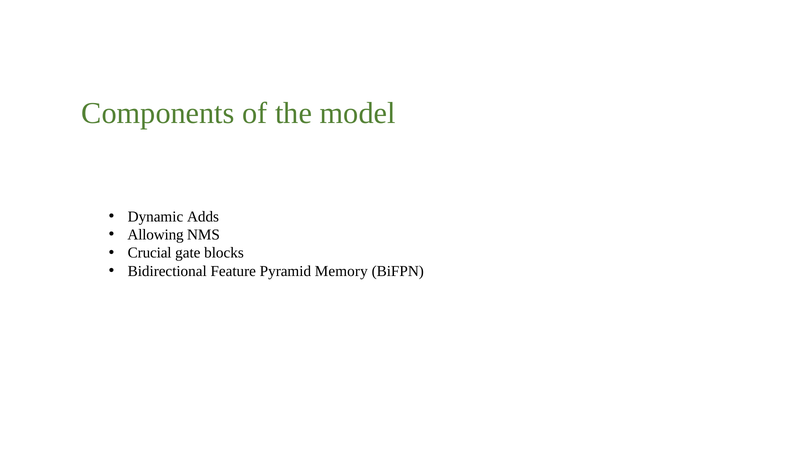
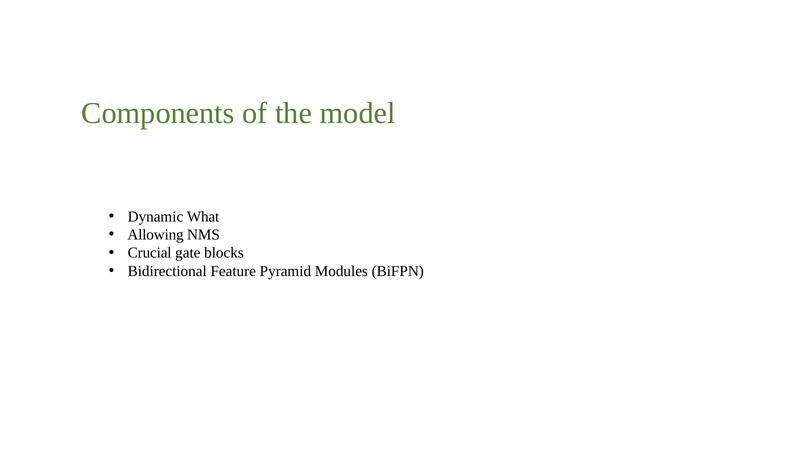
Adds: Adds -> What
Memory: Memory -> Modules
